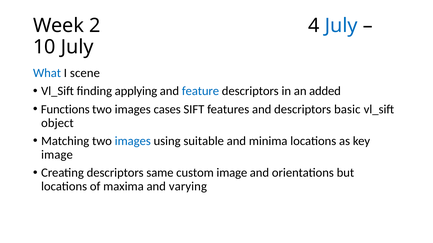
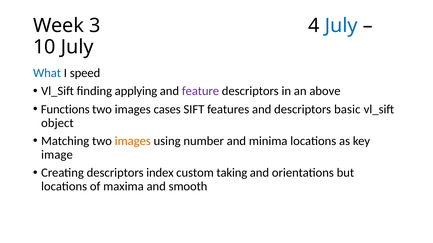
2: 2 -> 3
scene: scene -> speed
feature colour: blue -> purple
added: added -> above
images at (133, 141) colour: blue -> orange
suitable: suitable -> number
same: same -> index
custom image: image -> taking
varying: varying -> smooth
